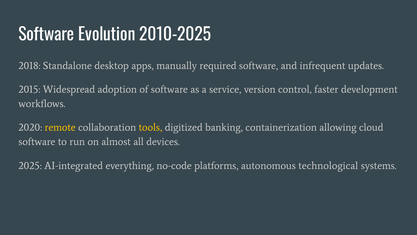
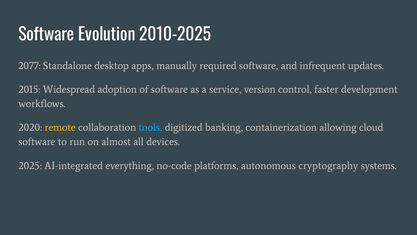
2018: 2018 -> 2077
tools colour: yellow -> light blue
technological: technological -> cryptography
